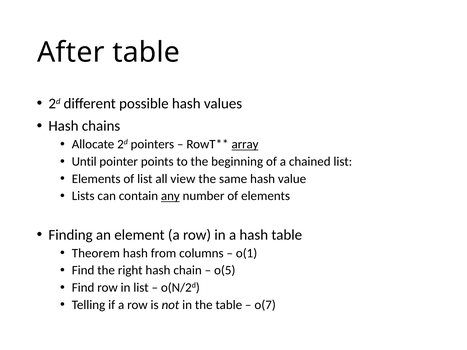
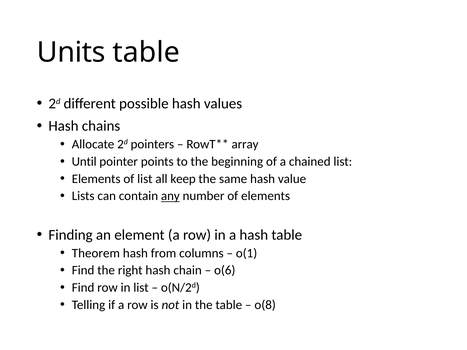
After: After -> Units
array underline: present -> none
view: view -> keep
o(5: o(5 -> o(6
o(7: o(7 -> o(8
